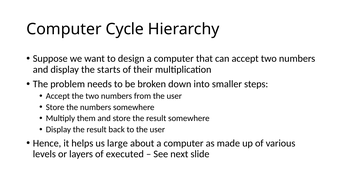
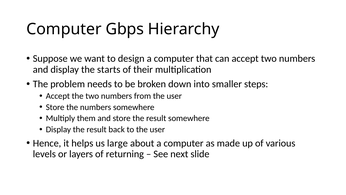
Cycle: Cycle -> Gbps
executed: executed -> returning
